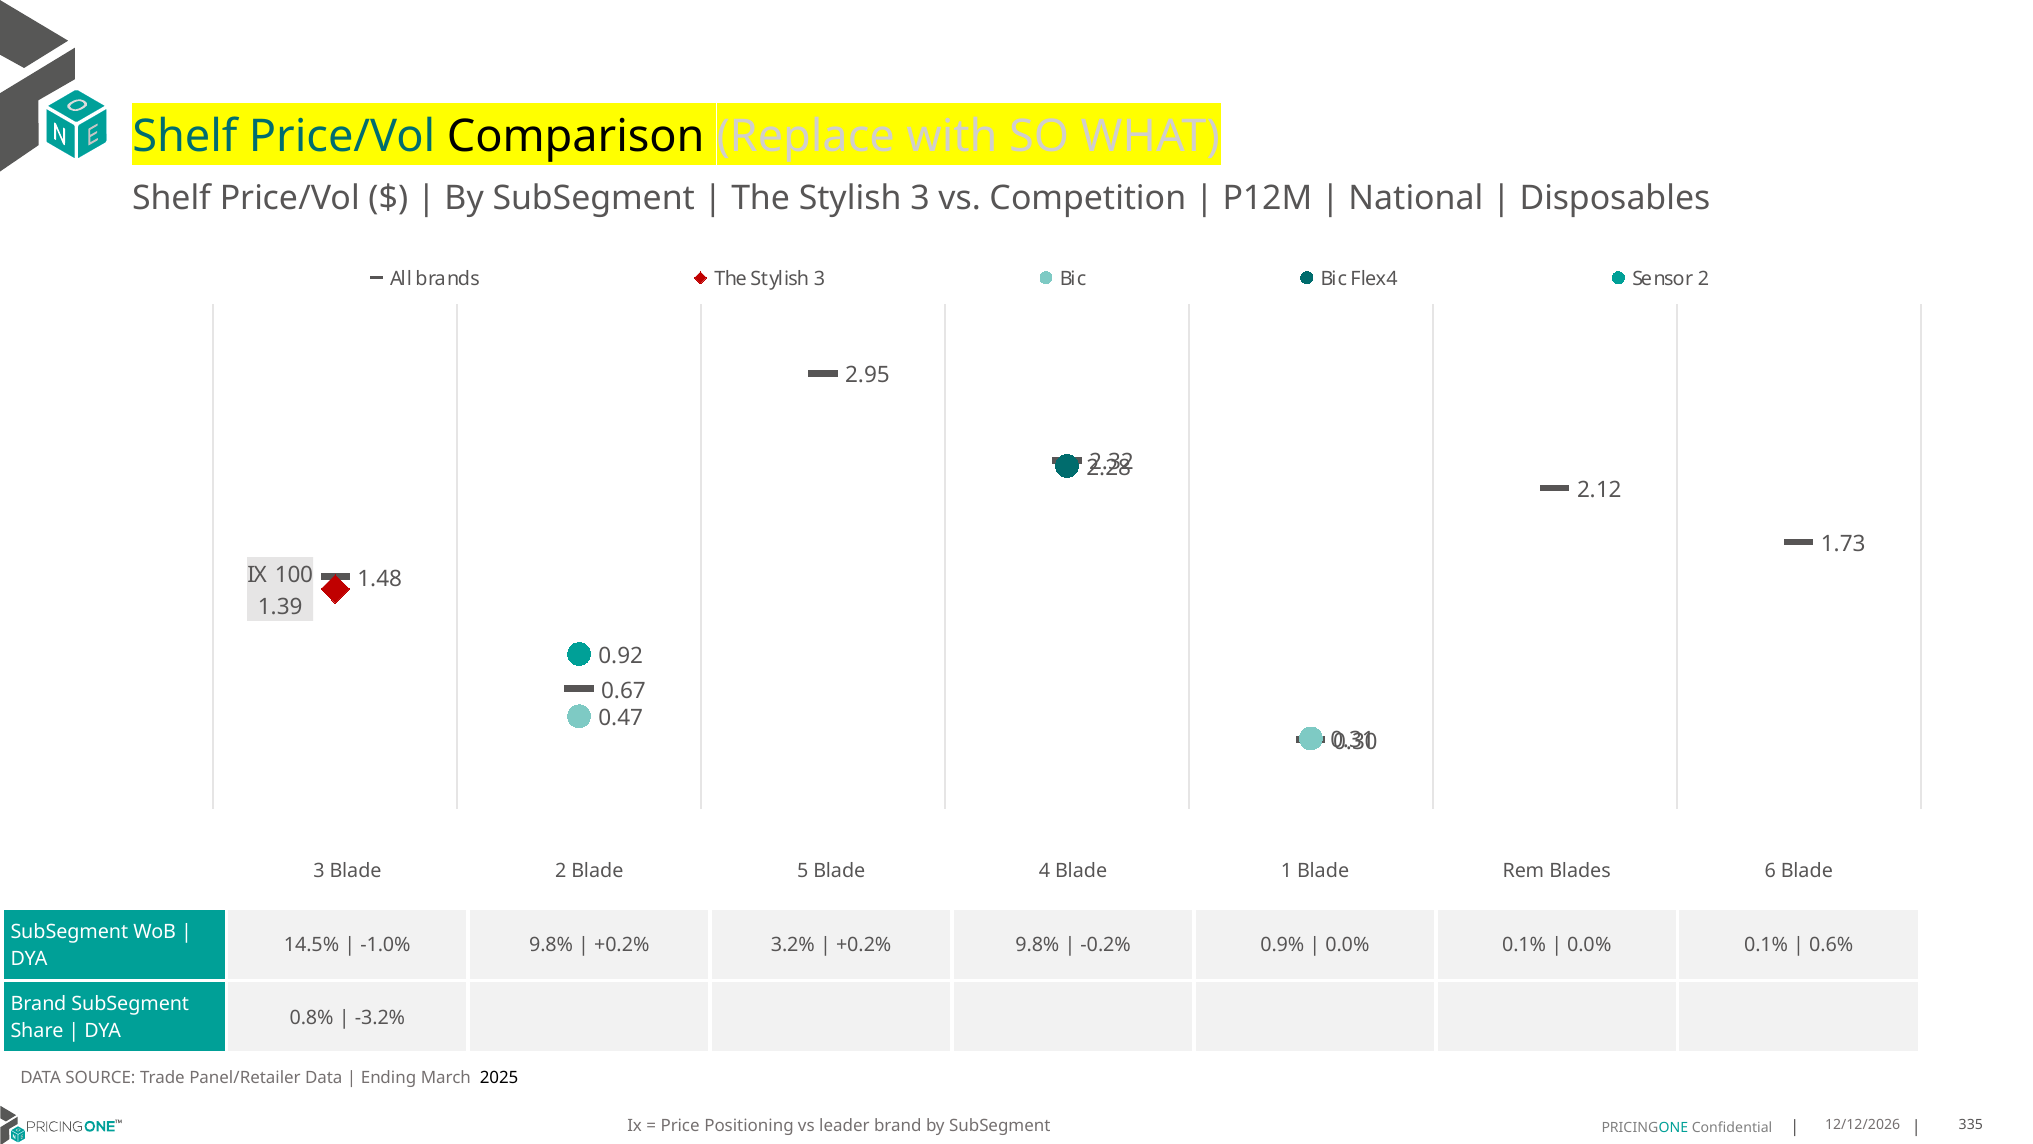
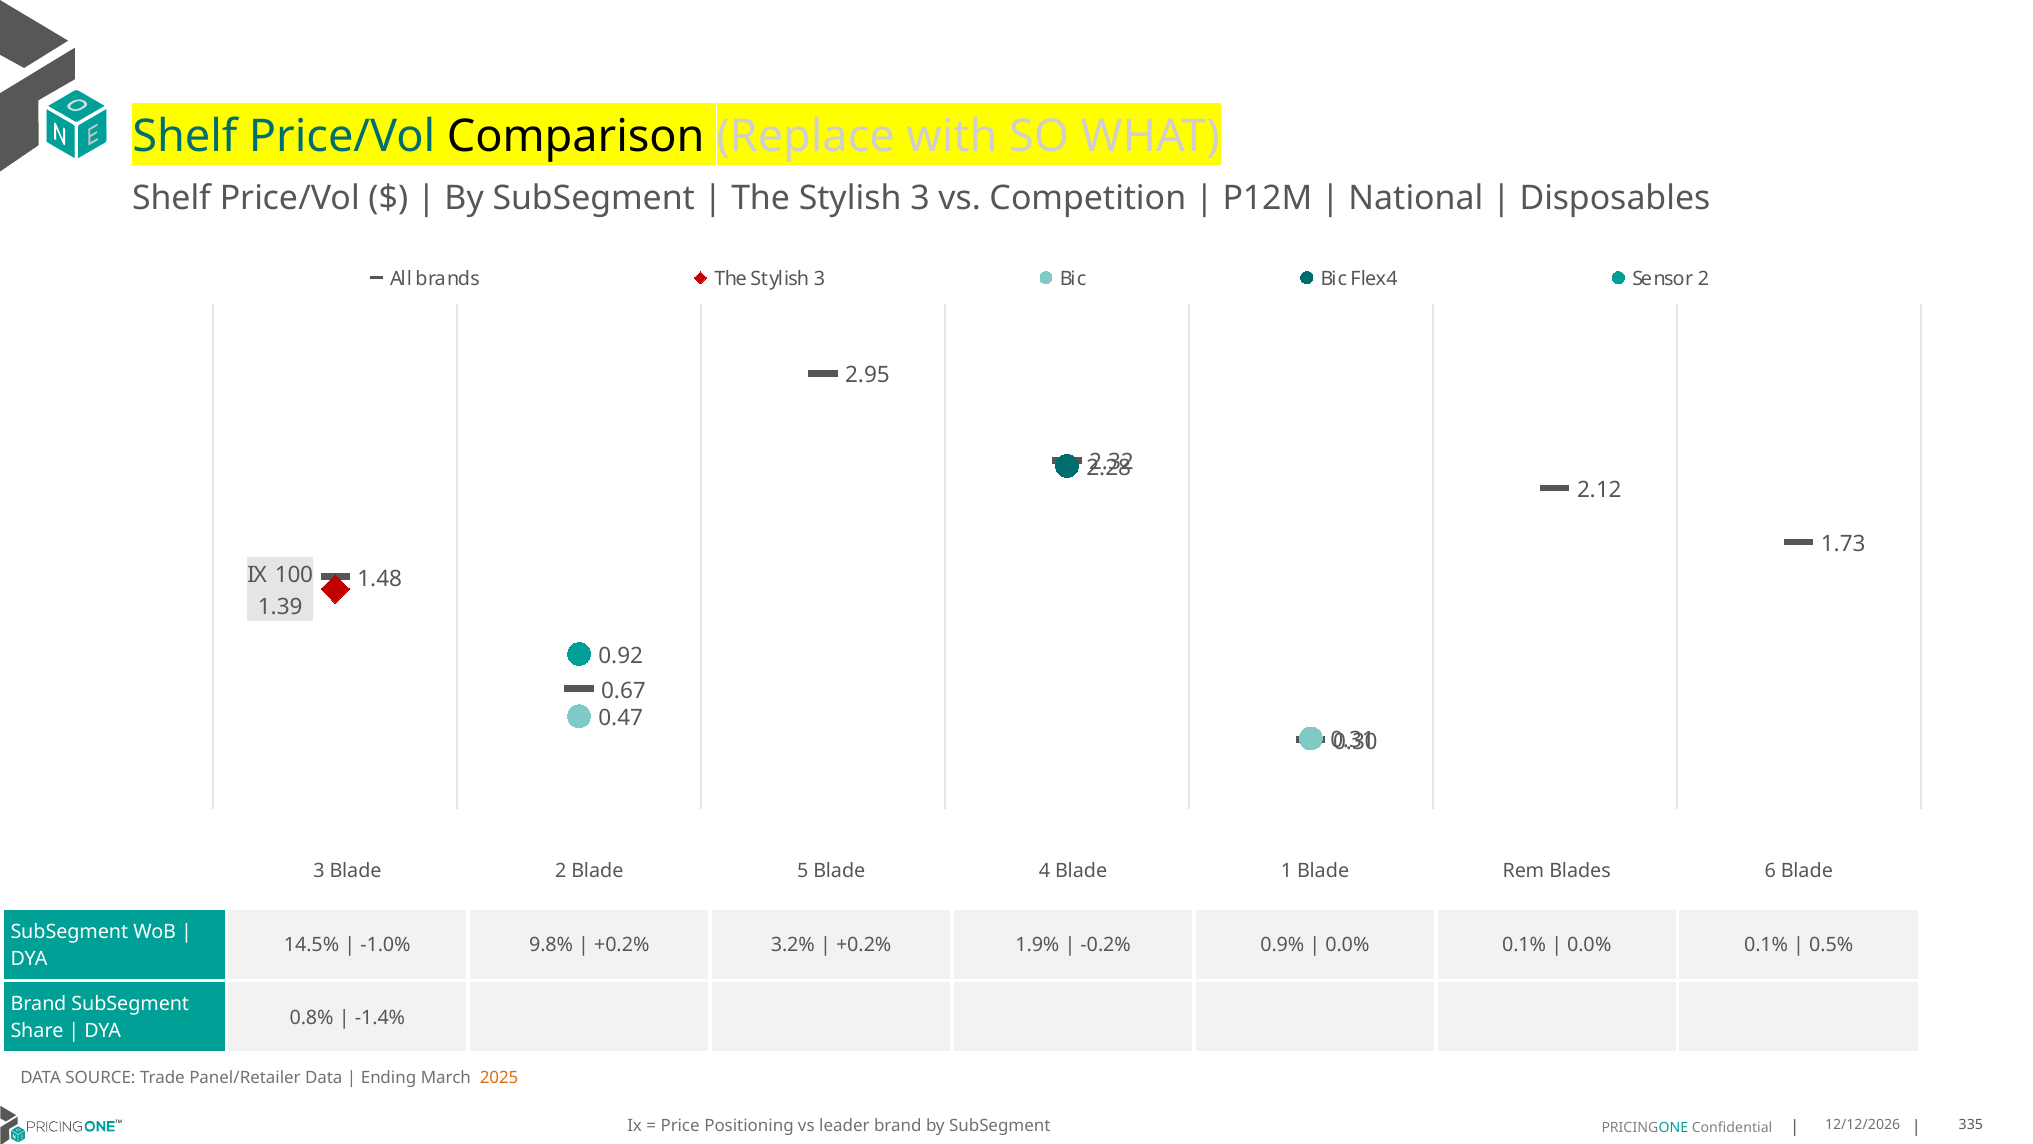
+0.2% 9.8%: 9.8% -> 1.9%
0.6%: 0.6% -> 0.5%
-3.2%: -3.2% -> -1.4%
2025 colour: black -> orange
